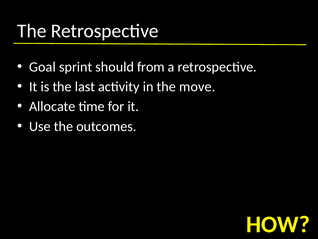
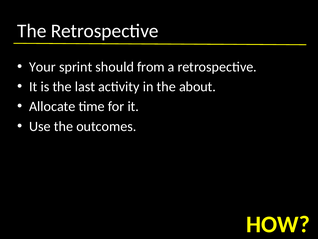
Goal: Goal -> Your
move: move -> about
